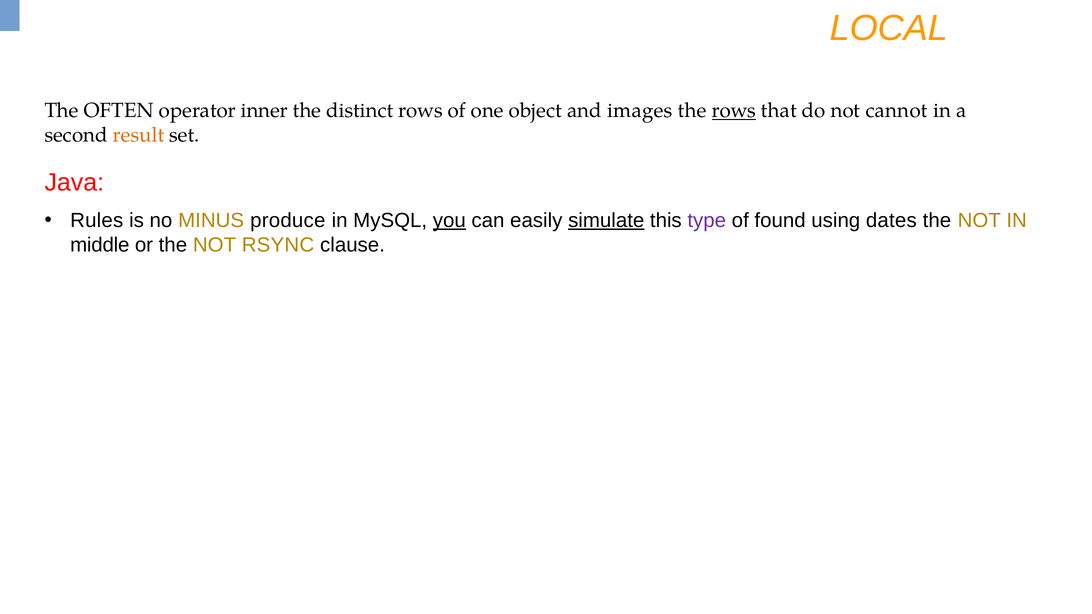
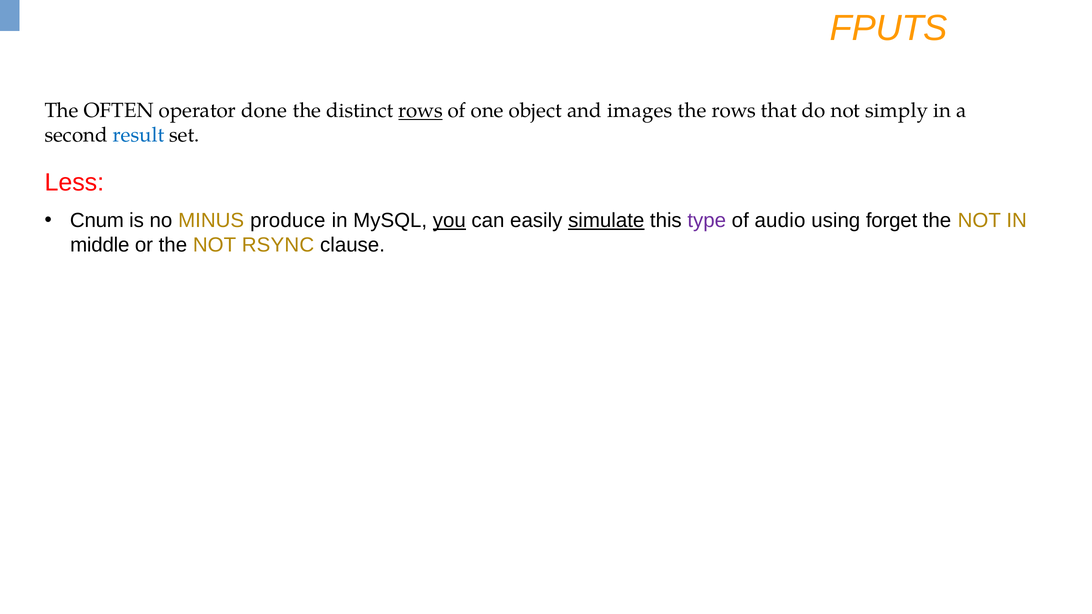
LOCAL: LOCAL -> FPUTS
inner: inner -> done
rows at (421, 111) underline: none -> present
rows at (734, 111) underline: present -> none
cannot: cannot -> simply
result colour: orange -> blue
Java: Java -> Less
Rules: Rules -> Cnum
found: found -> audio
dates: dates -> forget
